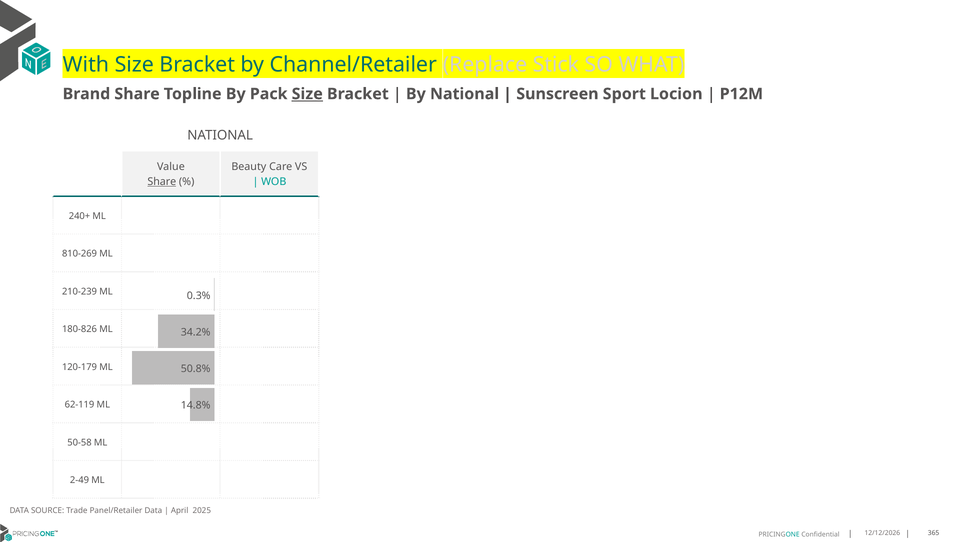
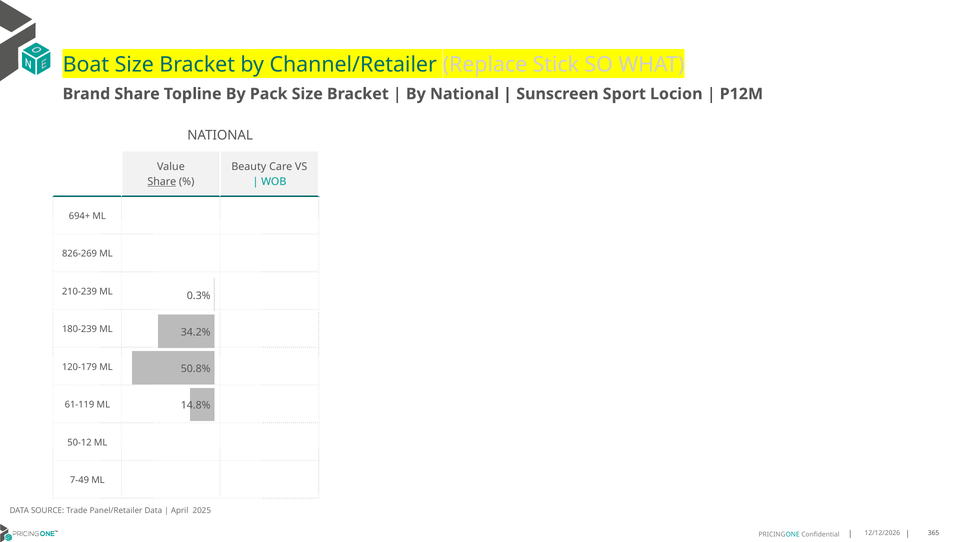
With: With -> Boat
Size at (307, 94) underline: present -> none
240+: 240+ -> 694+
810-269: 810-269 -> 826-269
180-826: 180-826 -> 180-239
62-119: 62-119 -> 61-119
50-58: 50-58 -> 50-12
2-49: 2-49 -> 7-49
